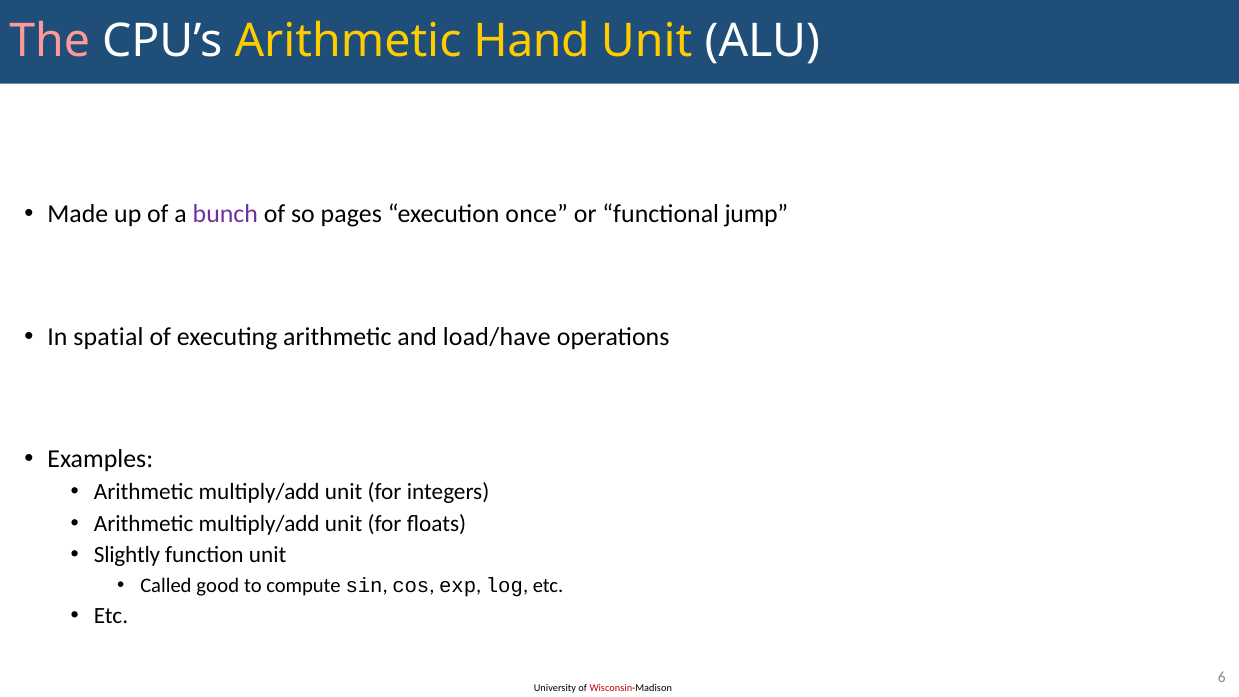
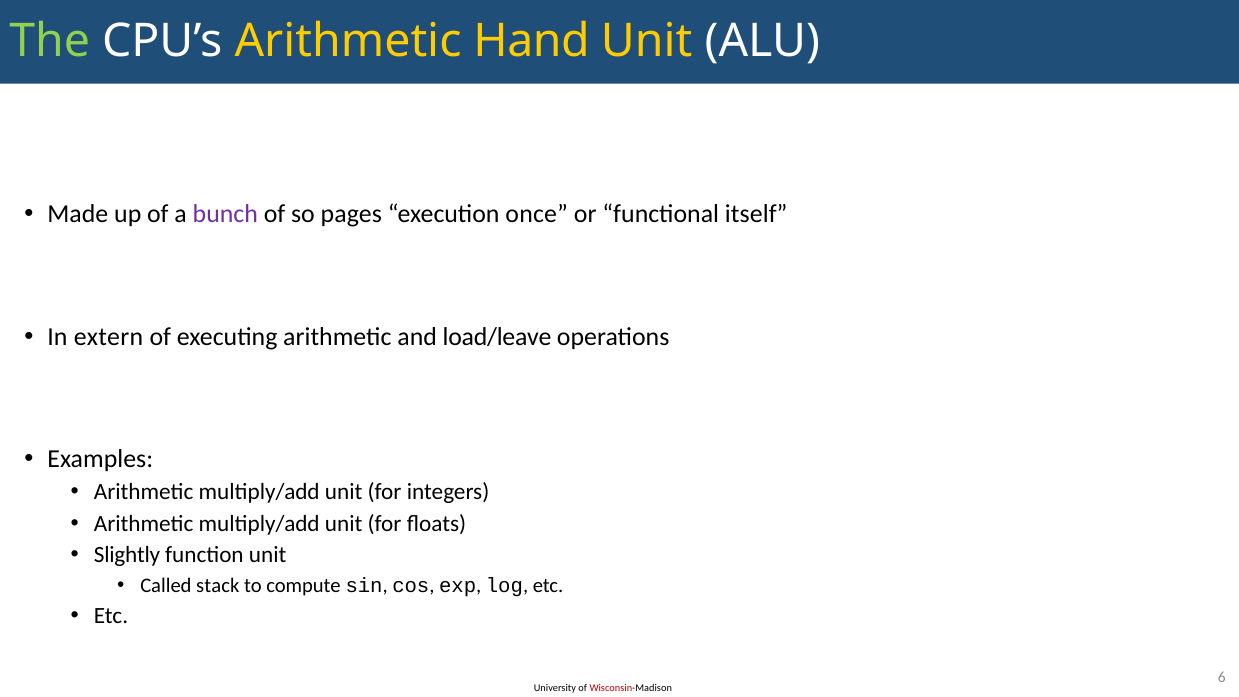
The colour: pink -> light green
jump: jump -> itself
spatial: spatial -> extern
load/have: load/have -> load/leave
good: good -> stack
